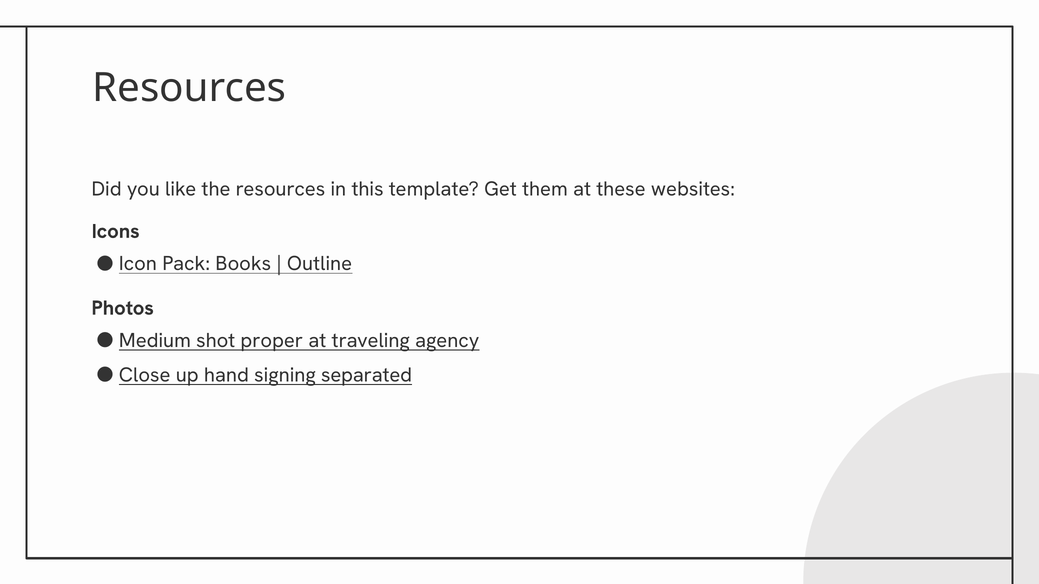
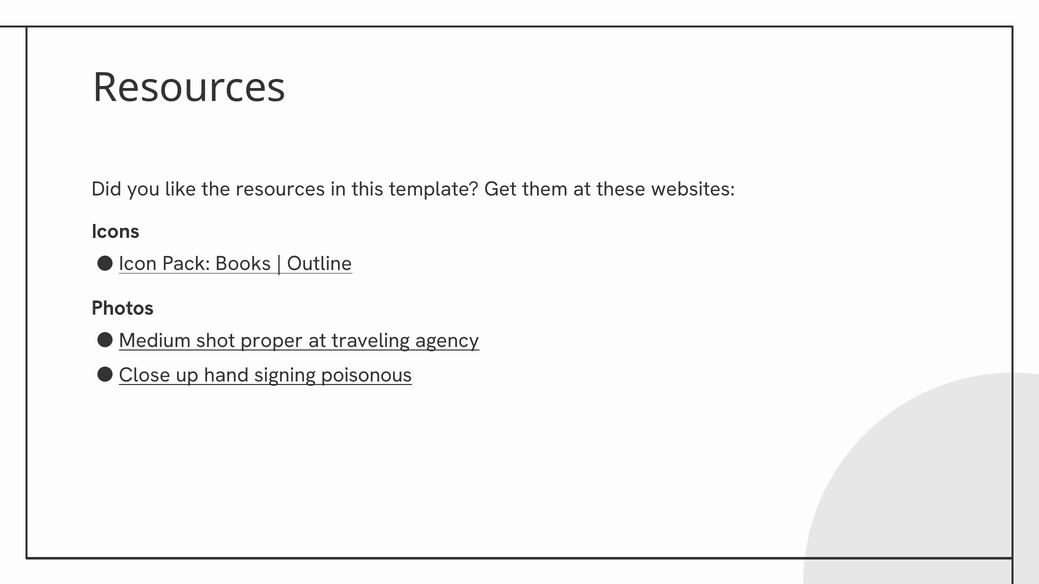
separated: separated -> poisonous
